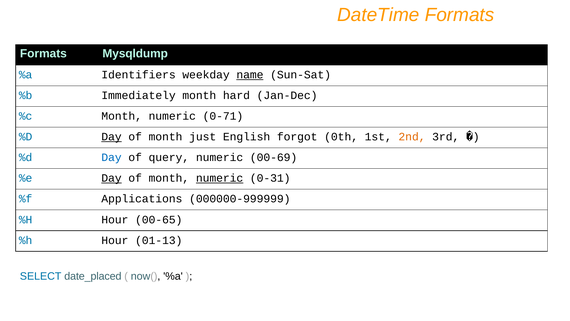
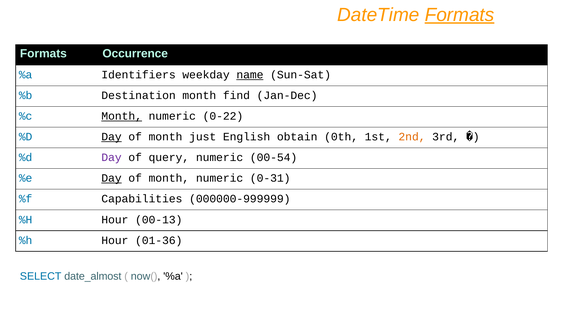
Formats at (460, 15) underline: none -> present
Mysqldump: Mysqldump -> Occurrence
Immediately: Immediately -> Destination
hard: hard -> find
Month at (122, 116) underline: none -> present
0-71: 0-71 -> 0-22
forgot: forgot -> obtain
Day at (112, 157) colour: blue -> purple
00-69: 00-69 -> 00-54
numeric at (220, 178) underline: present -> none
Applications: Applications -> Capabilities
00-65: 00-65 -> 00-13
01-13: 01-13 -> 01-36
date_placed: date_placed -> date_almost
